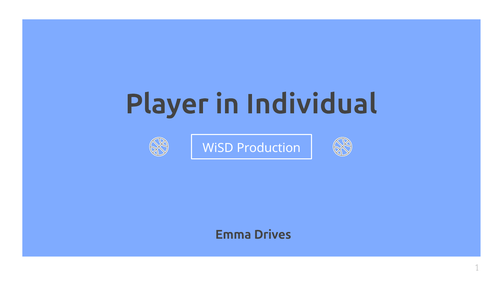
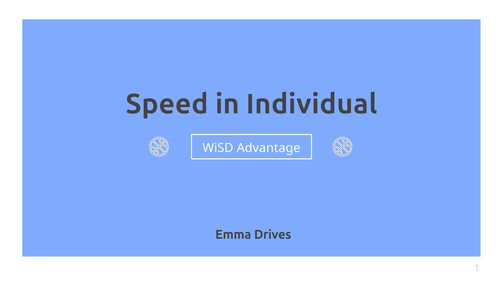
Player: Player -> Speed
Production: Production -> Advantage
